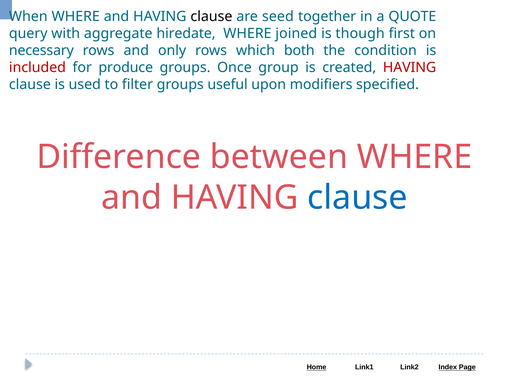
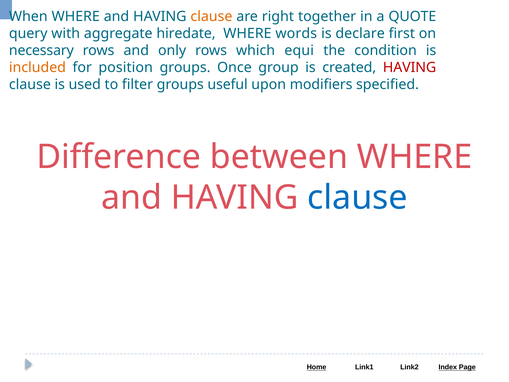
clause at (211, 17) colour: black -> orange
seed: seed -> right
joined: joined -> words
though: though -> declare
both: both -> equi
included colour: red -> orange
produce: produce -> position
